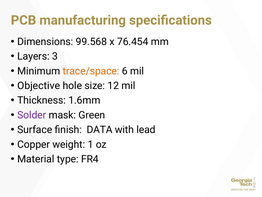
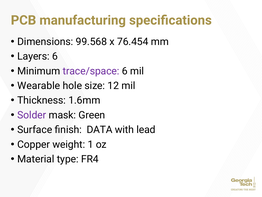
Layers 3: 3 -> 6
trace/space colour: orange -> purple
Objective: Objective -> Wearable
